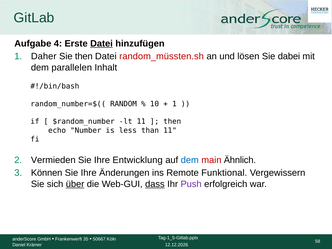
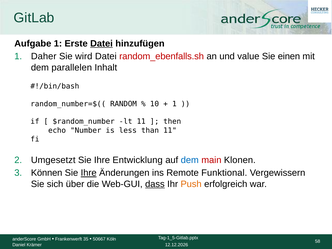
Aufgabe 4: 4 -> 1
Sie then: then -> wird
random_müssten.sh: random_müssten.sh -> random_ebenfalls.sh
lösen: lösen -> value
dabei: dabei -> einen
Vermieden: Vermieden -> Umgesetzt
Ähnlich: Ähnlich -> Klonen
Ihre at (89, 173) underline: none -> present
über underline: present -> none
Push colour: purple -> orange
